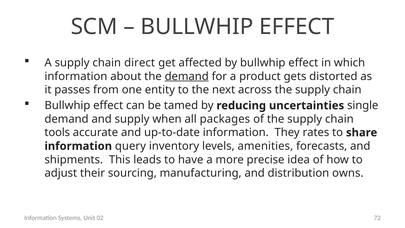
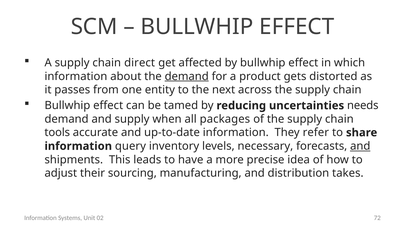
single: single -> needs
rates: rates -> refer
amenities: amenities -> necessary
and at (360, 146) underline: none -> present
owns: owns -> takes
